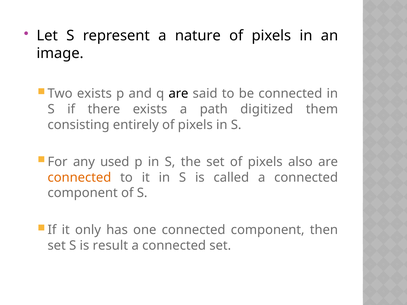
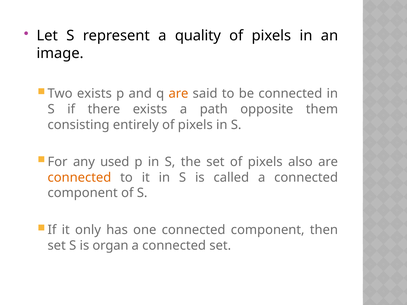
nature: nature -> quality
are at (178, 94) colour: black -> orange
digitized: digitized -> opposite
result: result -> organ
